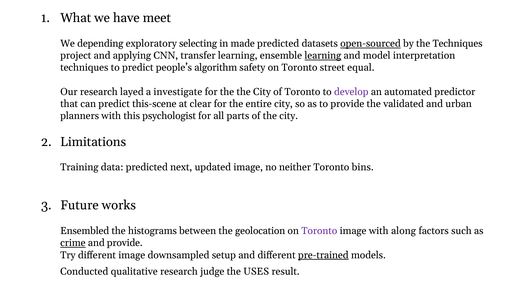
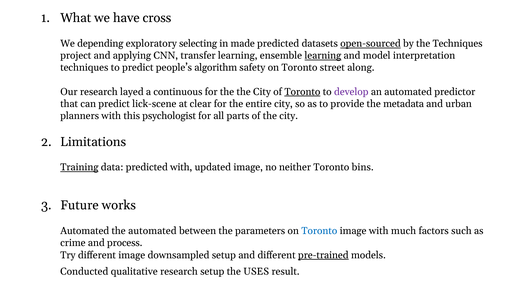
meet: meet -> cross
equal: equal -> along
investigate: investigate -> continuous
Toronto at (302, 92) underline: none -> present
this-scene: this-scene -> lick-scene
validated: validated -> metadata
Training underline: none -> present
predicted next: next -> with
Ensembled at (85, 231): Ensembled -> Automated
the histograms: histograms -> automated
geolocation: geolocation -> parameters
Toronto at (319, 231) colour: purple -> blue
along: along -> much
crime underline: present -> none
and provide: provide -> process
research judge: judge -> setup
